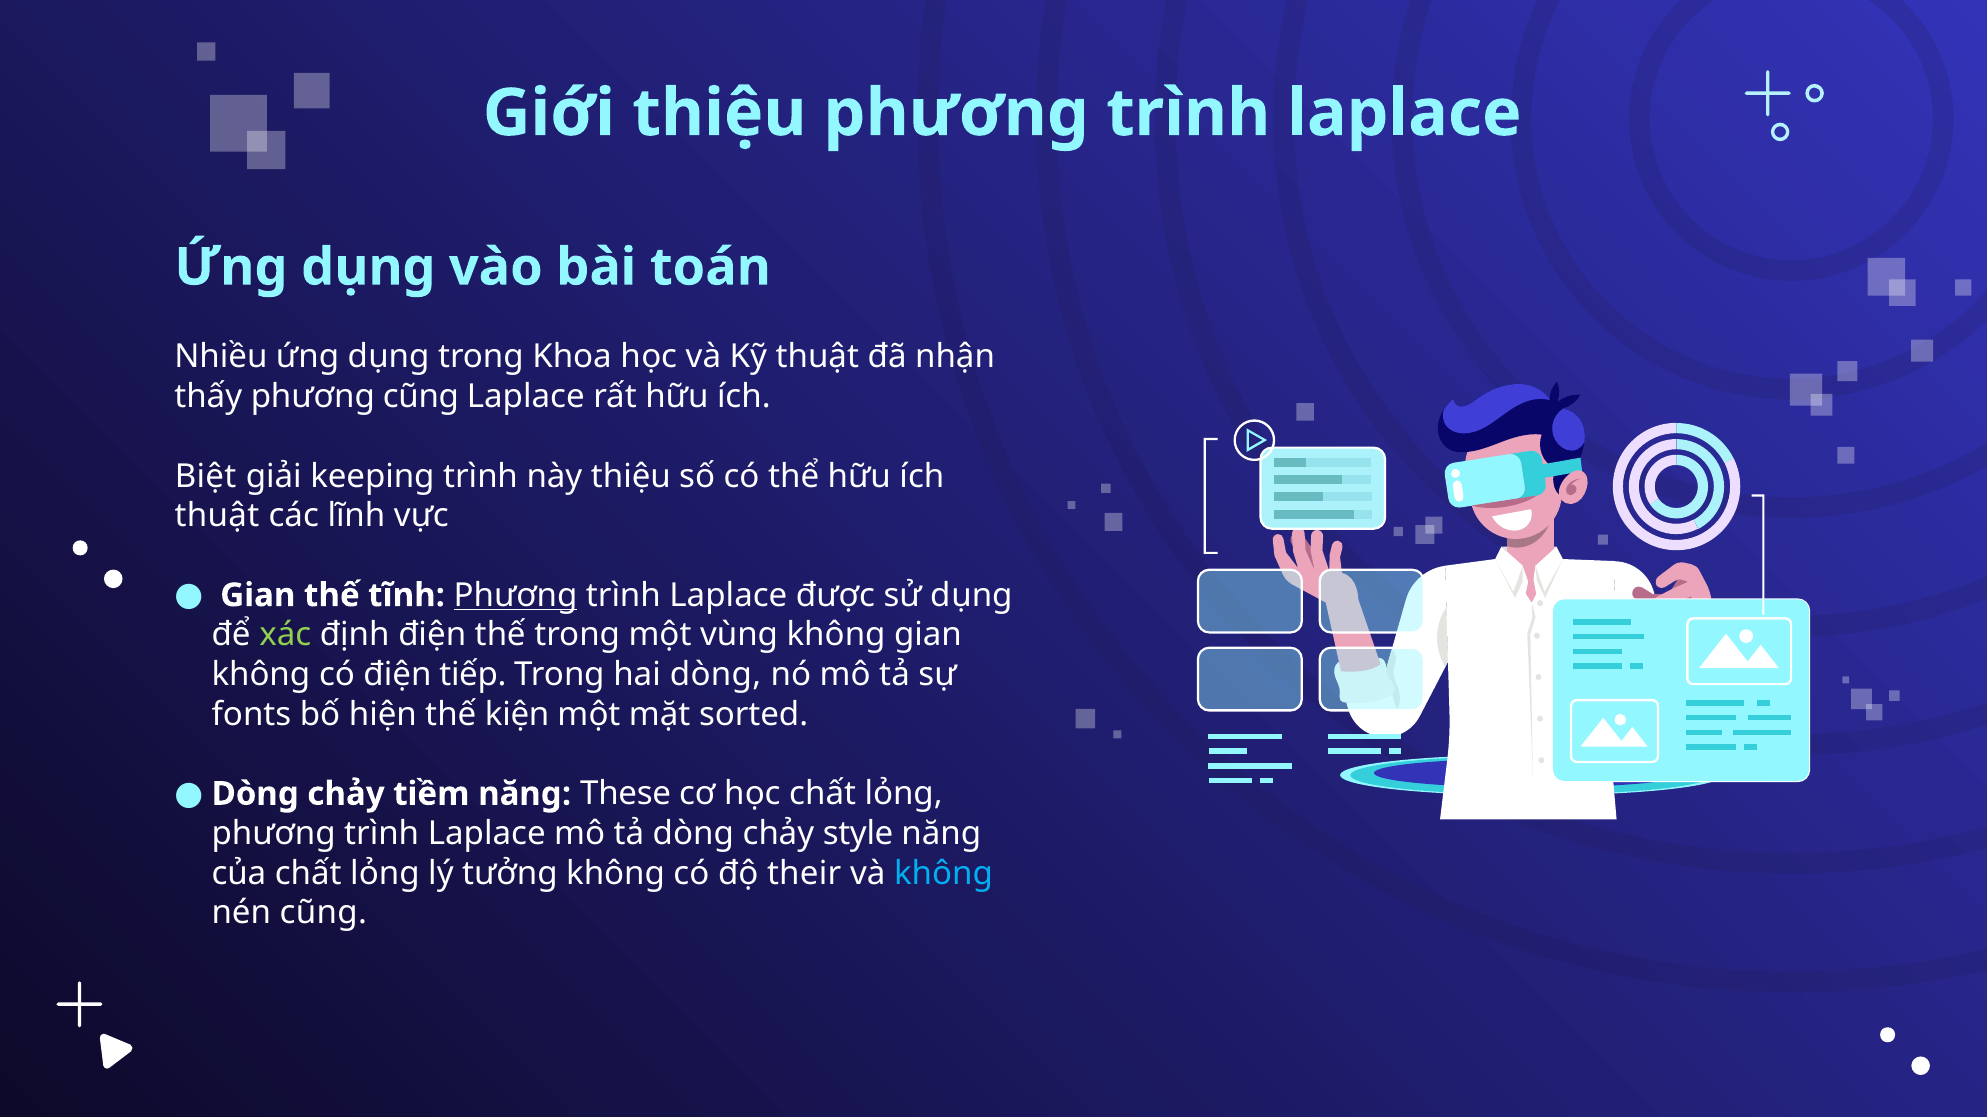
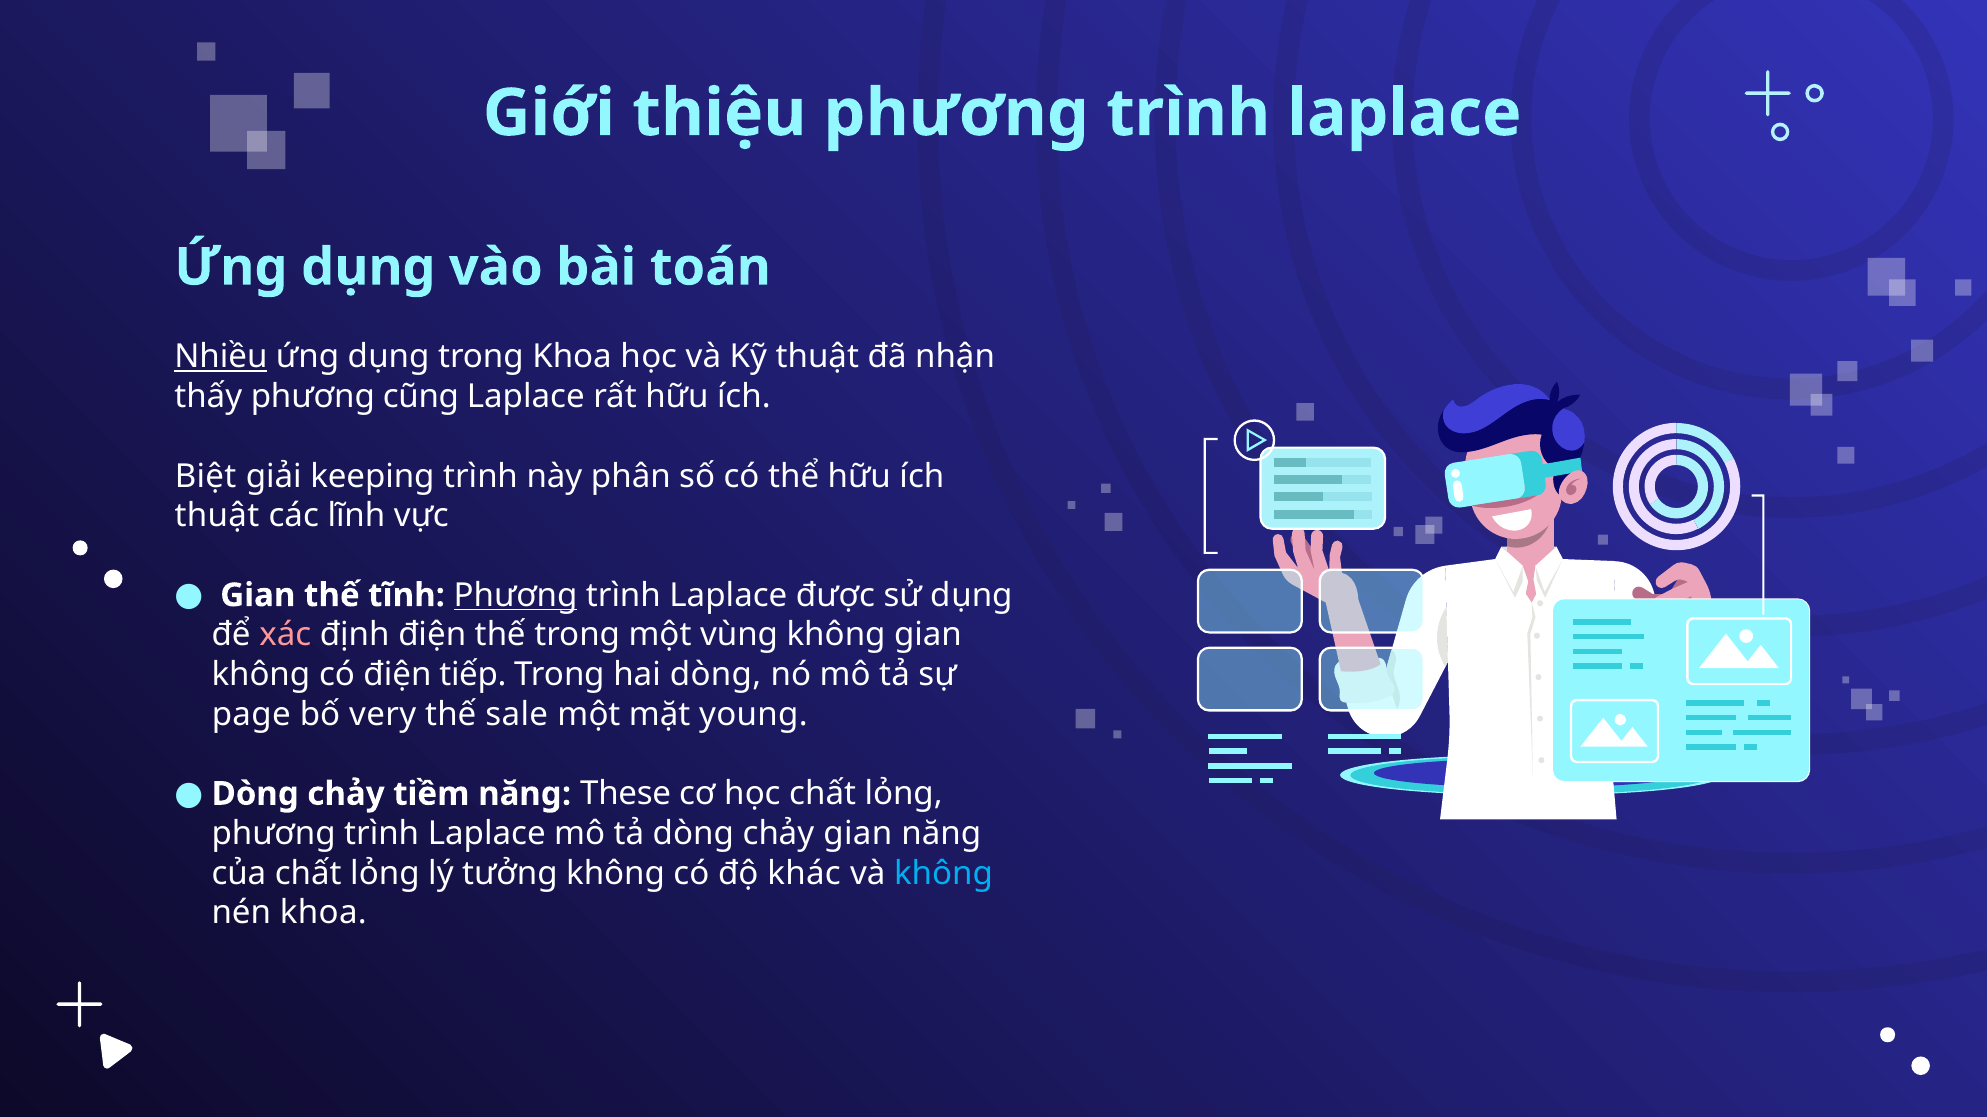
Nhiều underline: none -> present
thiệu: thiệu -> phân
xác colour: light green -> pink
fonts: fonts -> page
hiện: hiện -> very
kiện: kiện -> sale
sorted: sorted -> young
chảy style: style -> gian
their: their -> khác
nén cũng: cũng -> khoa
